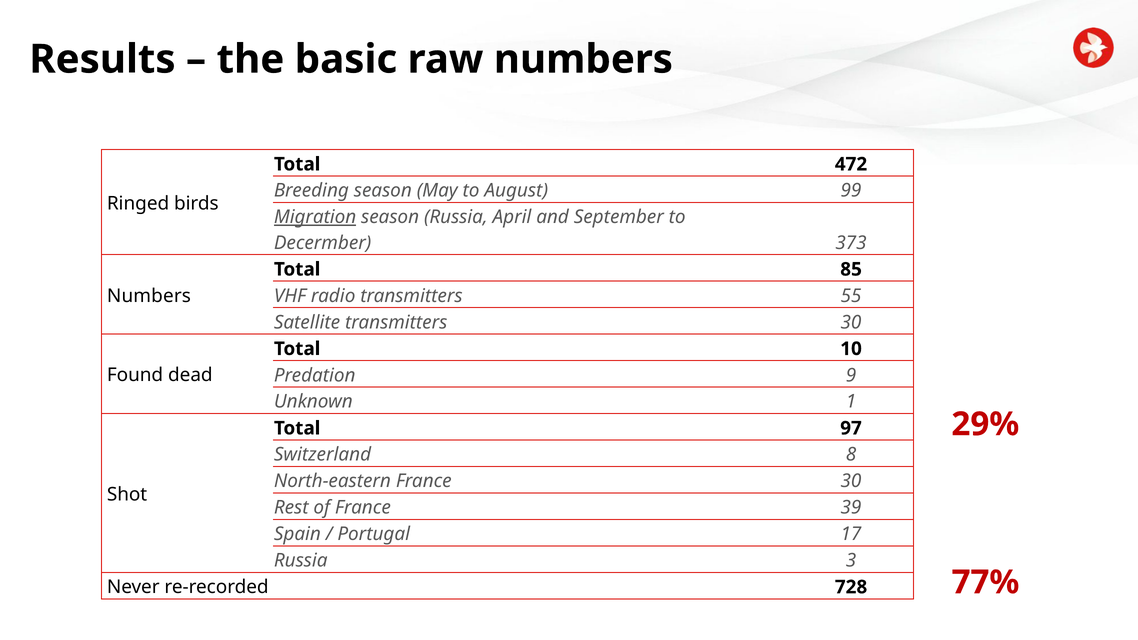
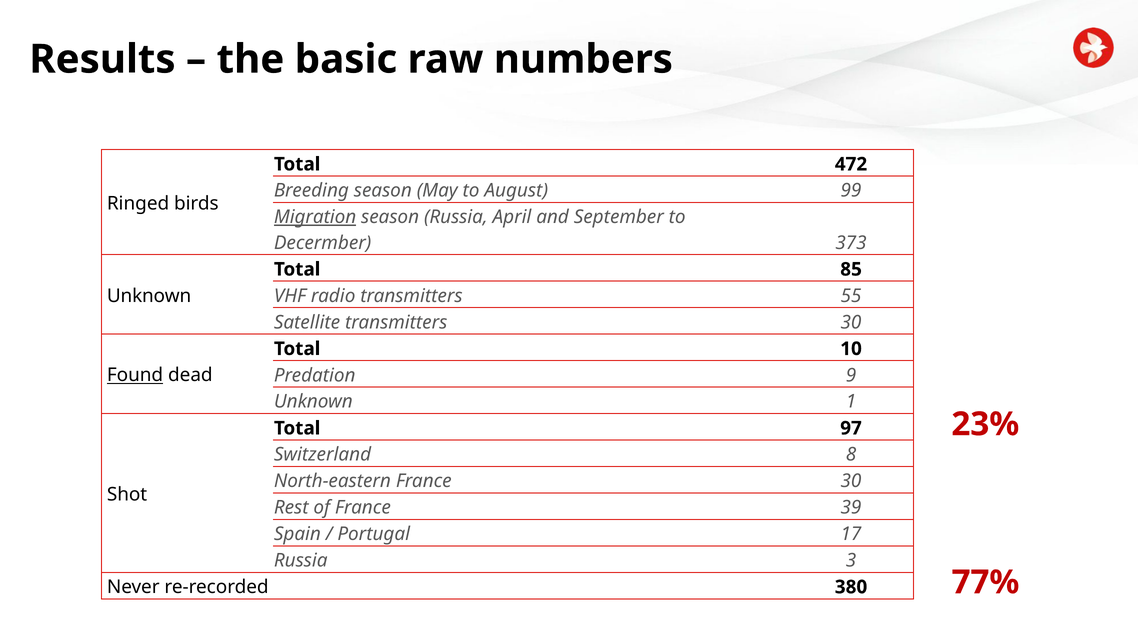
Numbers at (149, 296): Numbers -> Unknown
Found underline: none -> present
29%: 29% -> 23%
728: 728 -> 380
